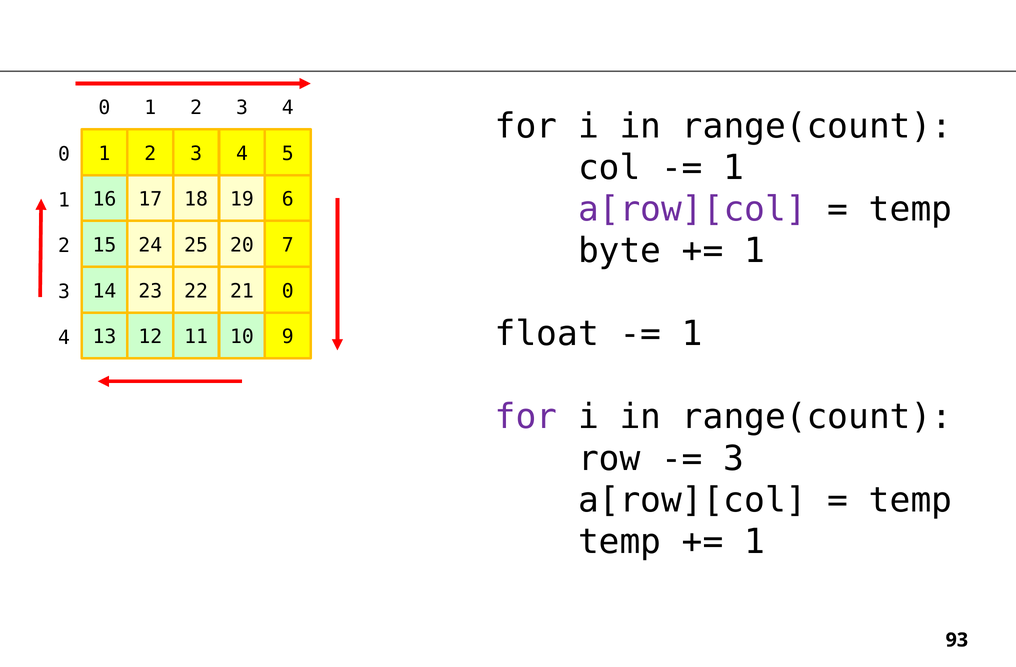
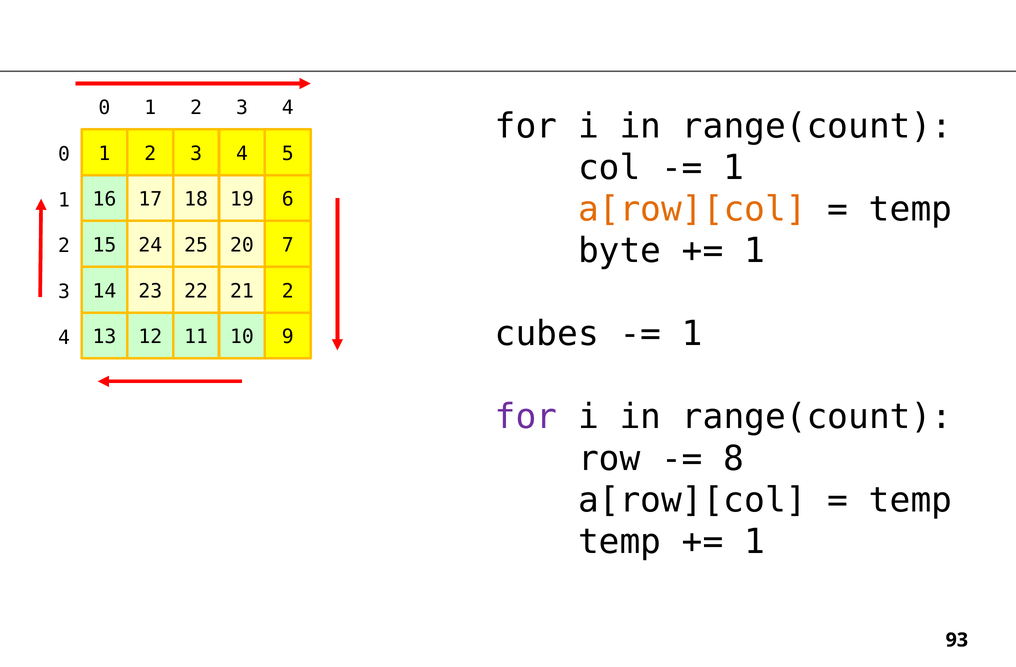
a[row][col at (692, 210) colour: purple -> orange
21 0: 0 -> 2
float: float -> cubes
3 at (734, 459): 3 -> 8
